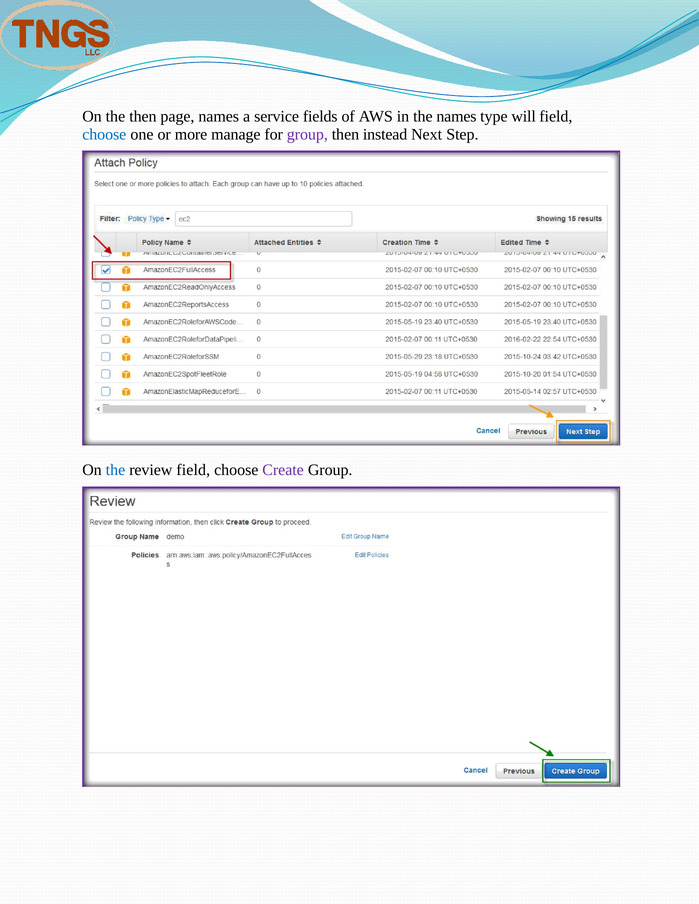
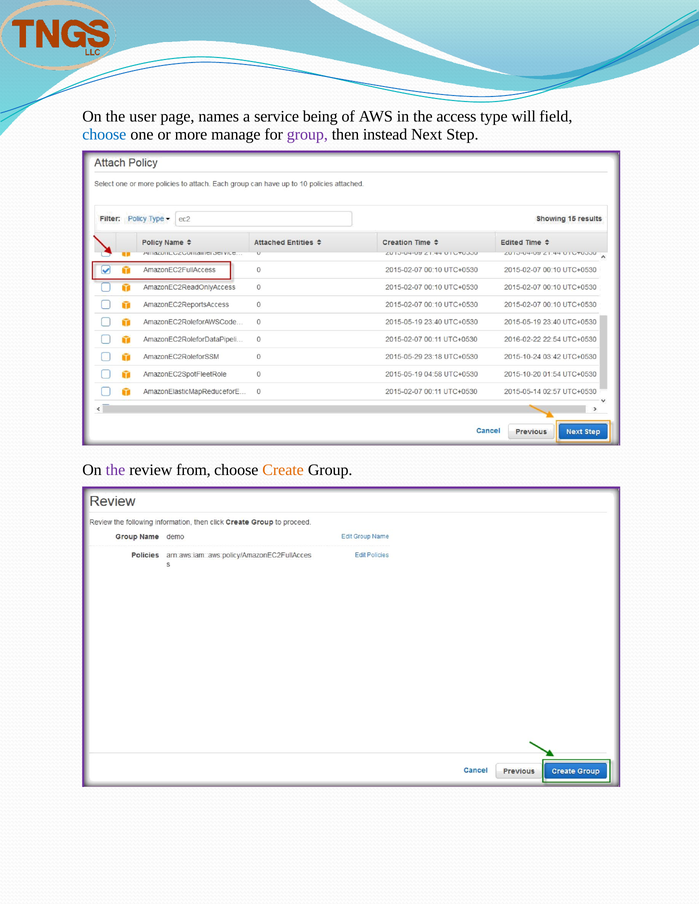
the then: then -> user
fields: fields -> being
the names: names -> access
the at (115, 470) colour: blue -> purple
review field: field -> from
Create colour: purple -> orange
